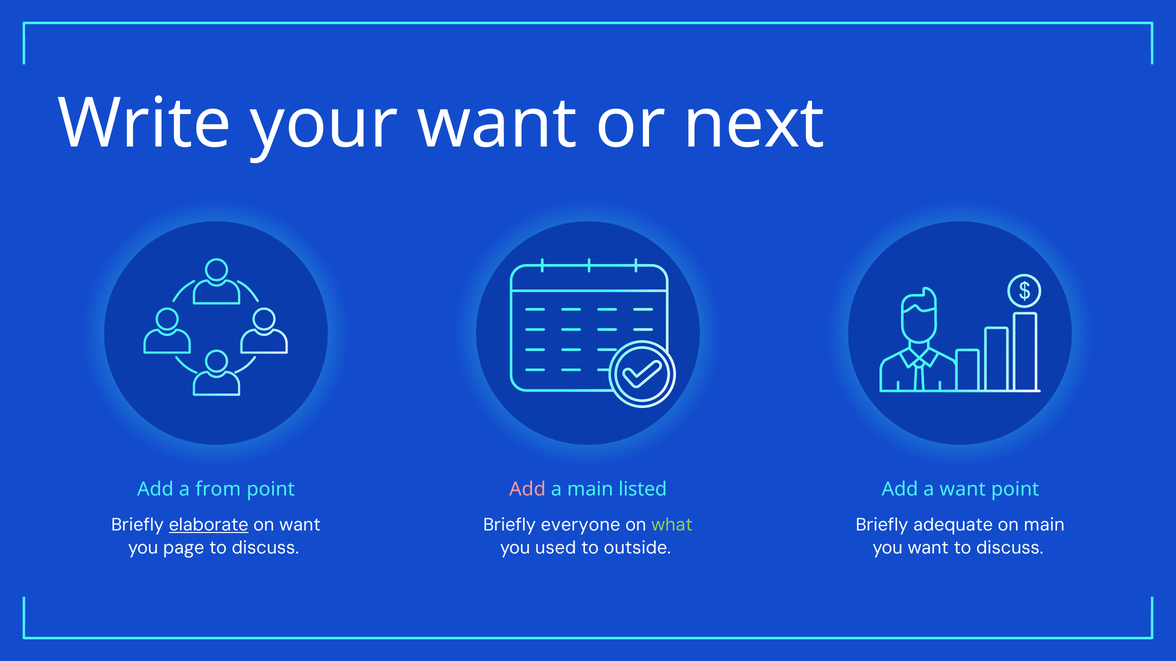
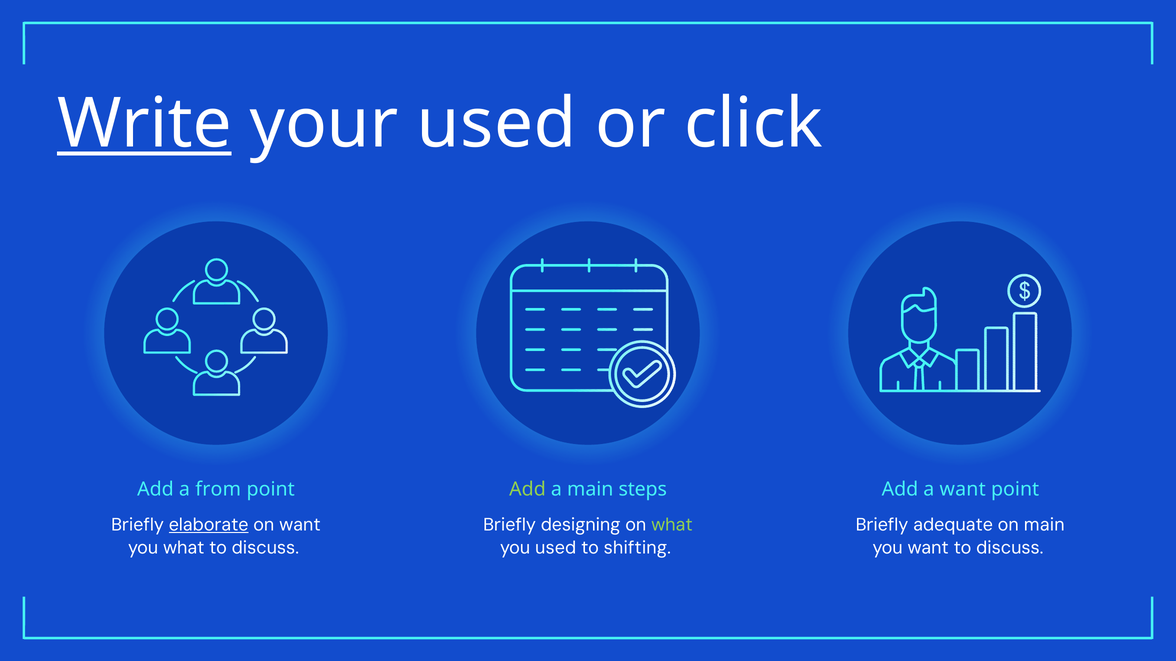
Write underline: none -> present
your want: want -> used
next: next -> click
Add at (528, 490) colour: pink -> light green
listed: listed -> steps
everyone: everyone -> designing
you page: page -> what
outside: outside -> shifting
